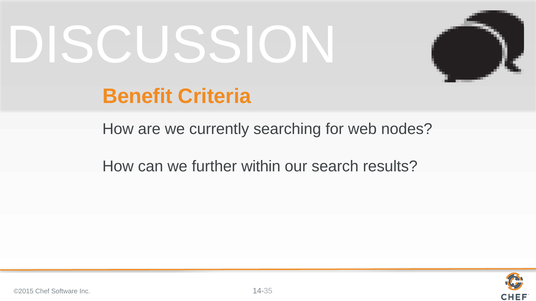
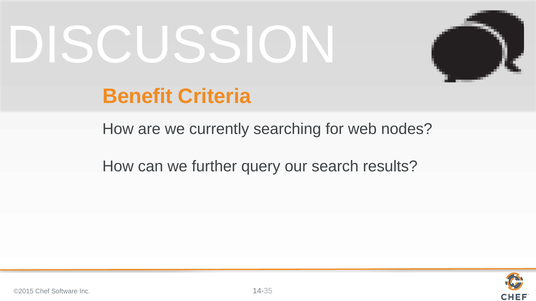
within: within -> query
